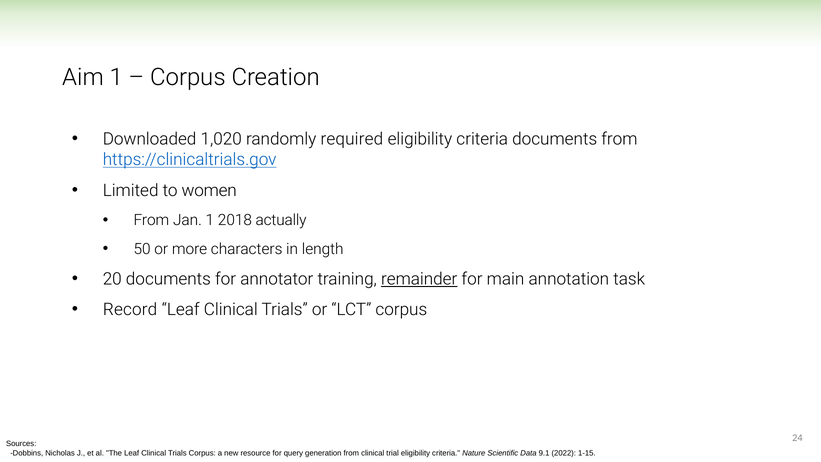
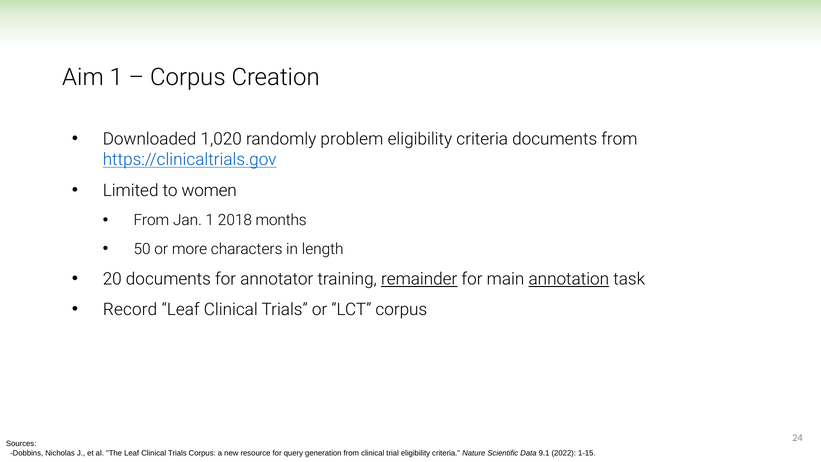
required: required -> problem
actually: actually -> months
annotation underline: none -> present
